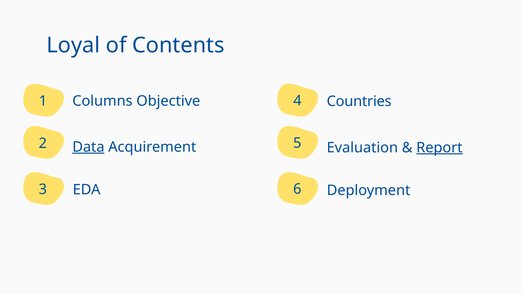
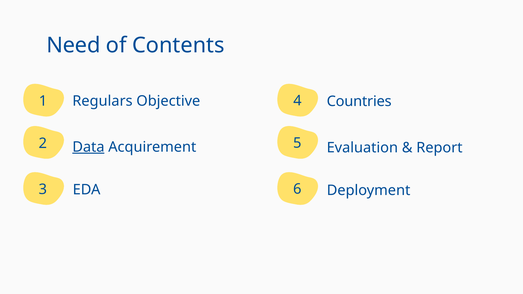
Loyal: Loyal -> Need
Columns: Columns -> Regulars
Report underline: present -> none
